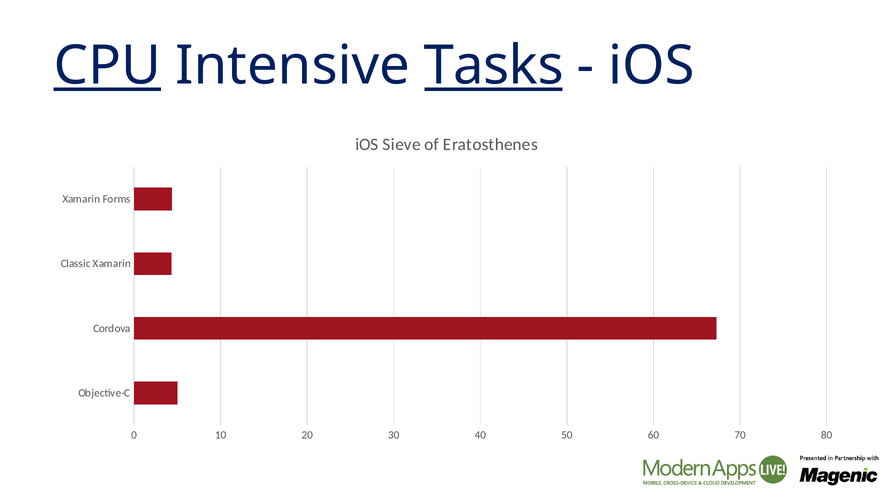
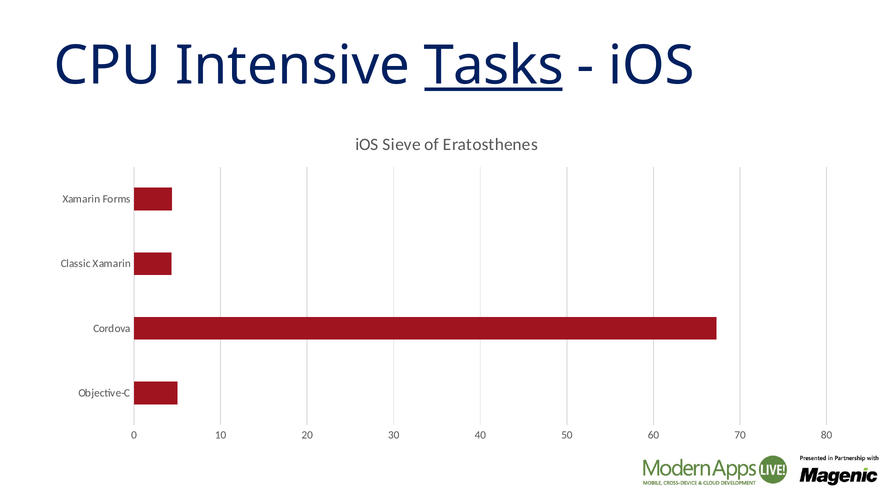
CPU underline: present -> none
